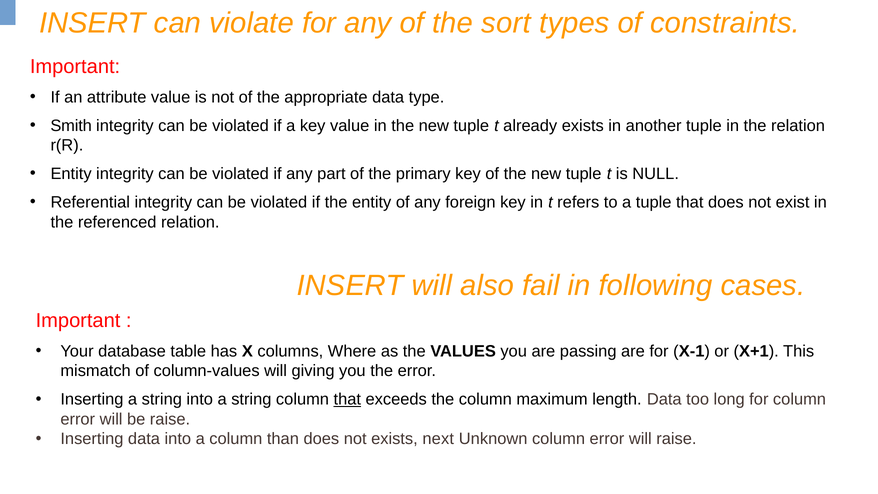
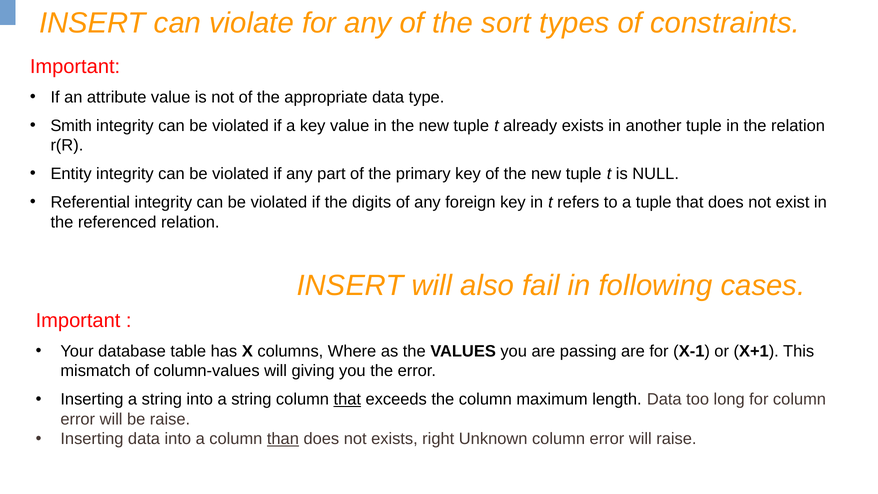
the entity: entity -> digits
than underline: none -> present
next: next -> right
